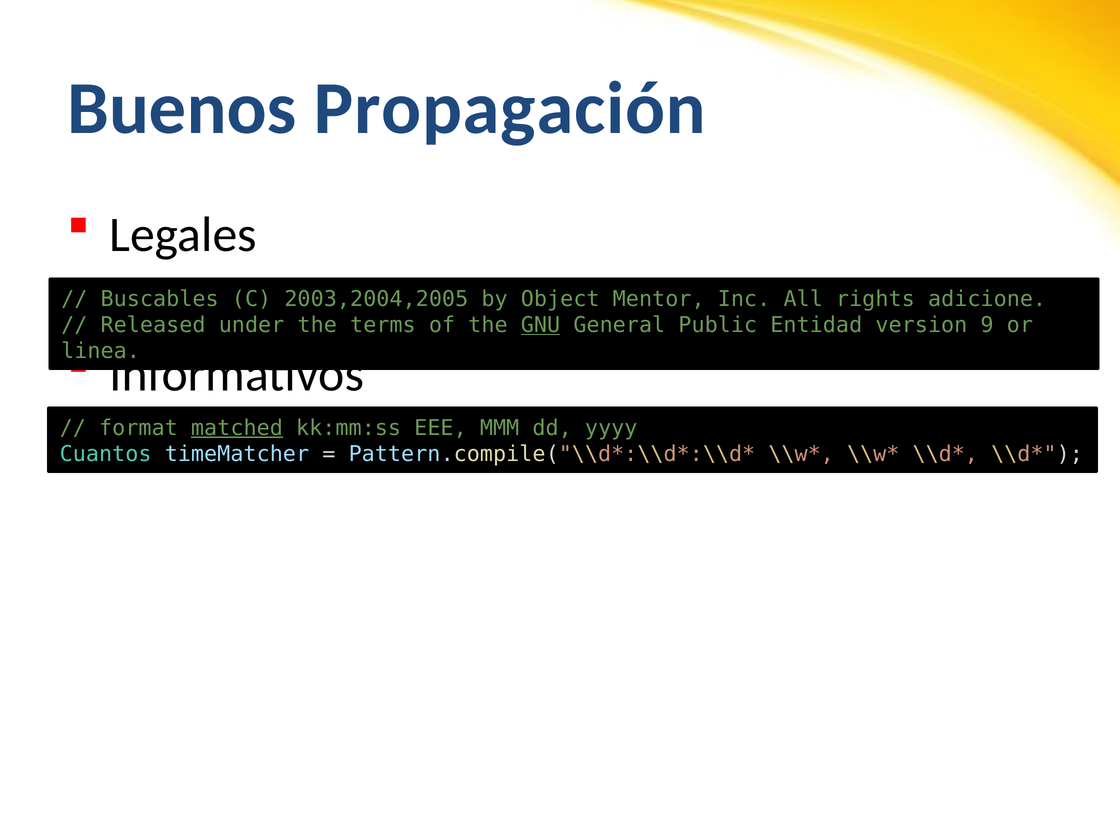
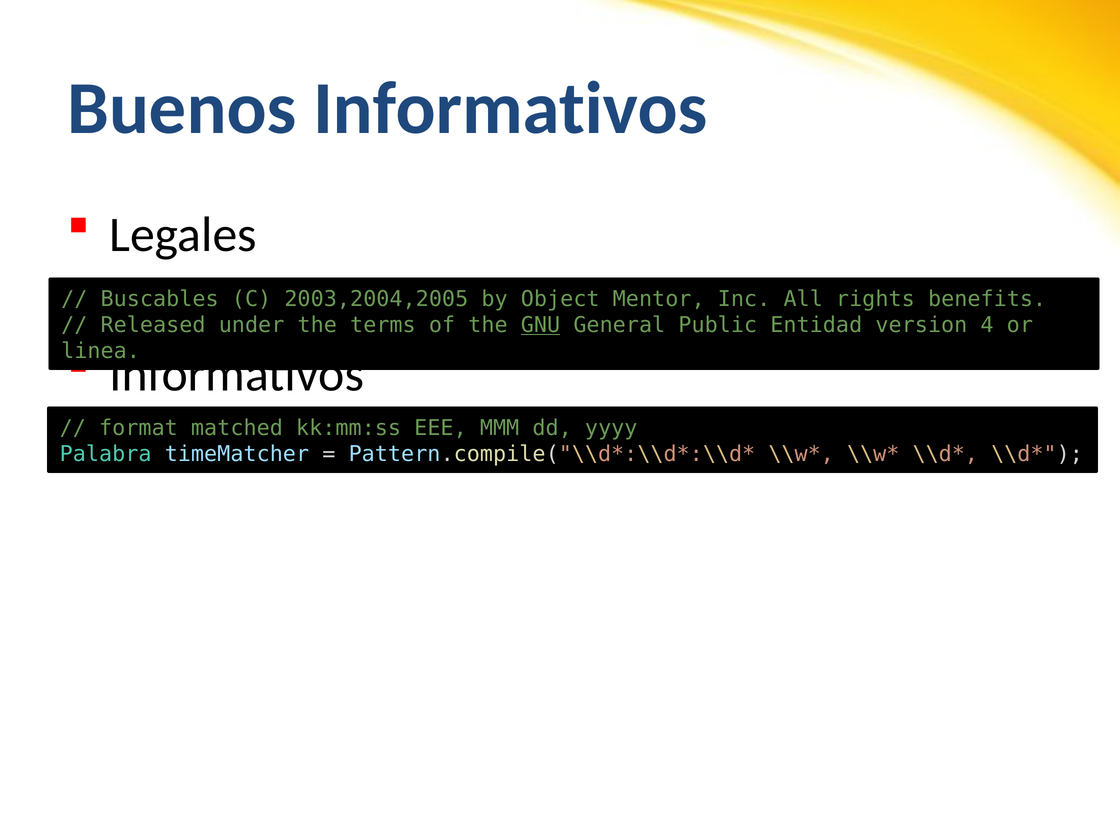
Buenos Propagación: Propagación -> Informativos
adicione: adicione -> benefits
9: 9 -> 4
matched underline: present -> none
Cuantos: Cuantos -> Palabra
